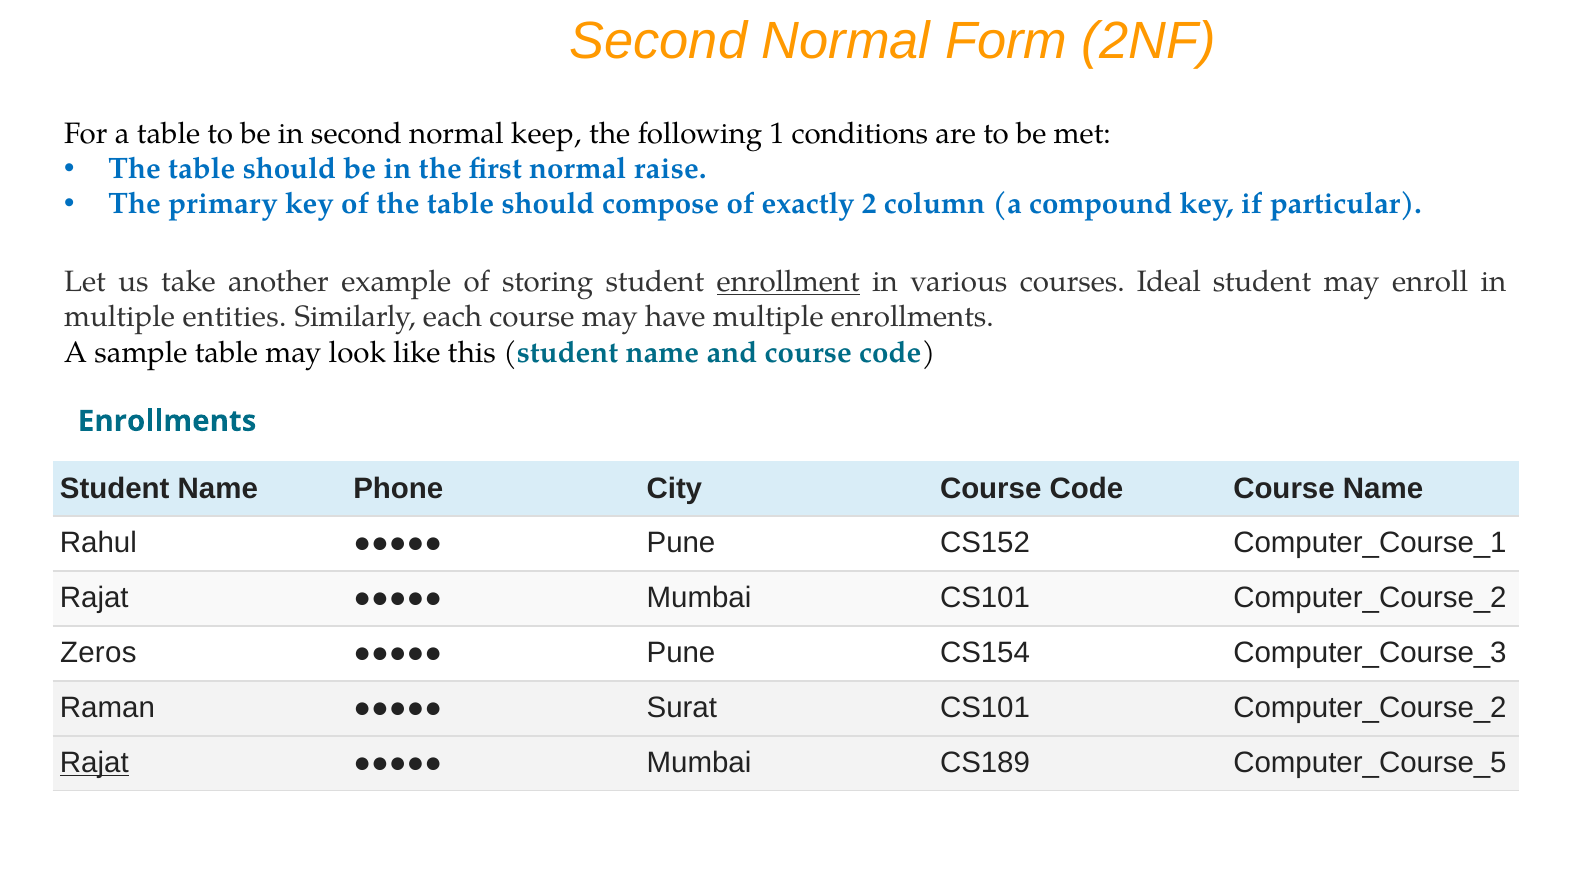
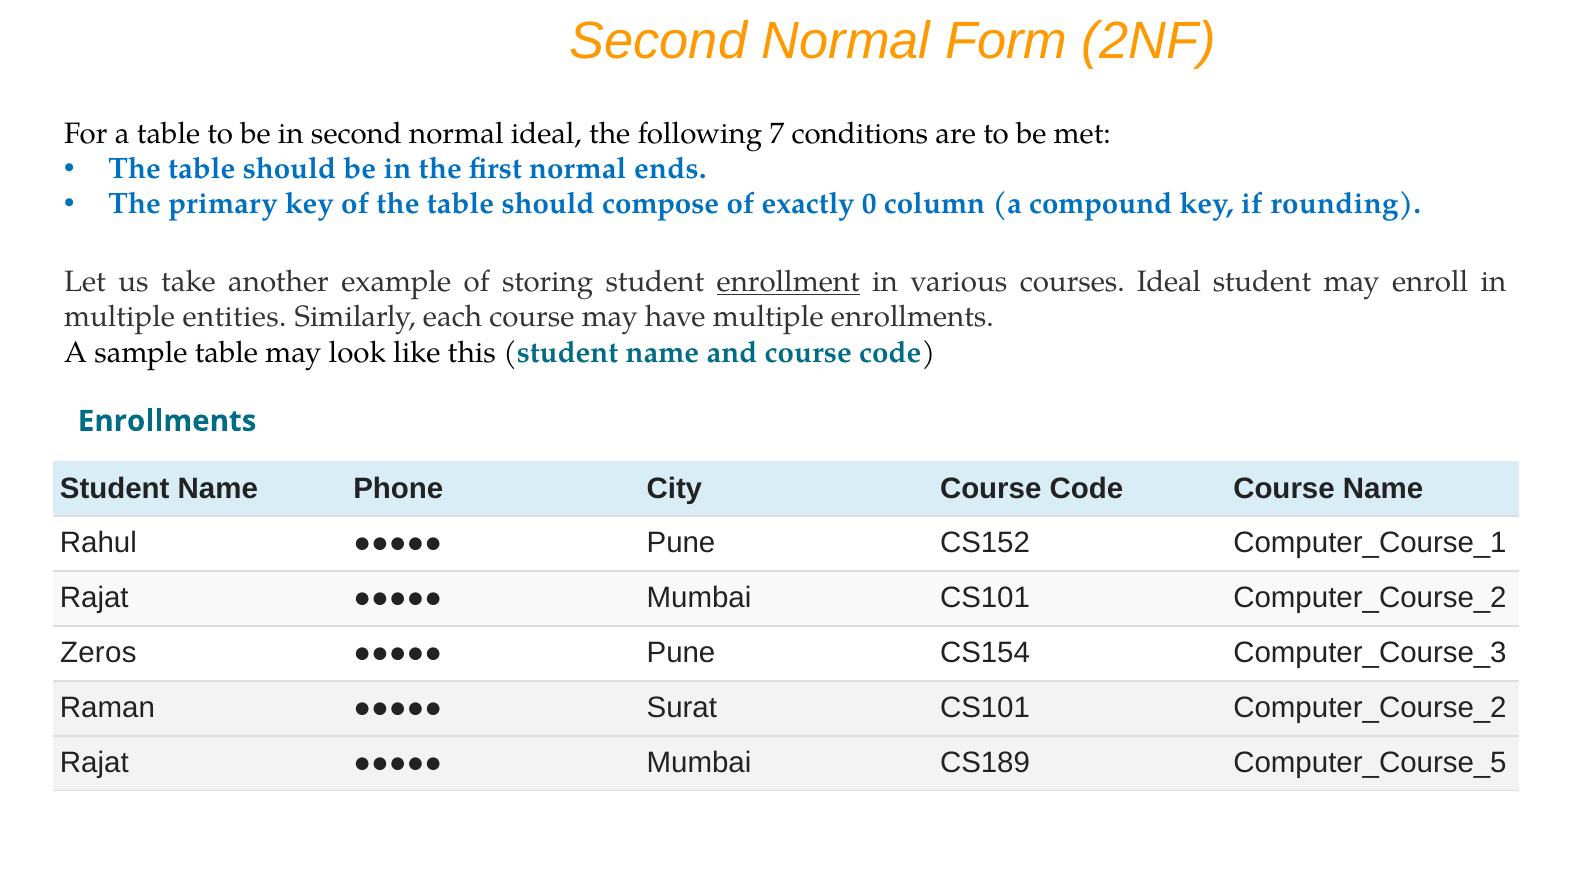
normal keep: keep -> ideal
1: 1 -> 7
raise: raise -> ends
2: 2 -> 0
particular: particular -> rounding
Rajat at (94, 763) underline: present -> none
